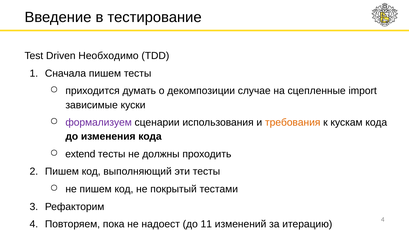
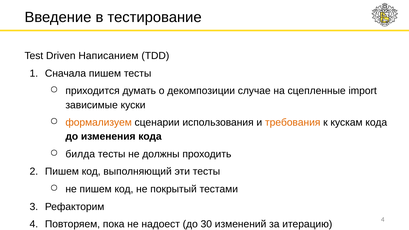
Необходимо: Необходимо -> Написанием
формализуем colour: purple -> orange
extend: extend -> билда
11: 11 -> 30
